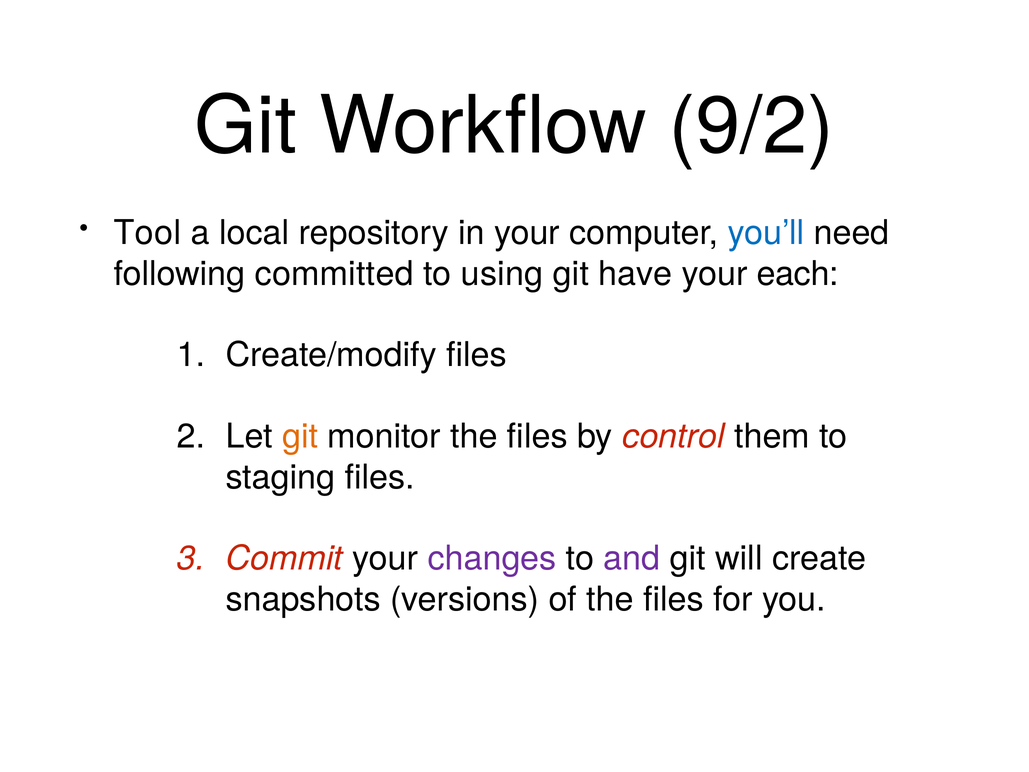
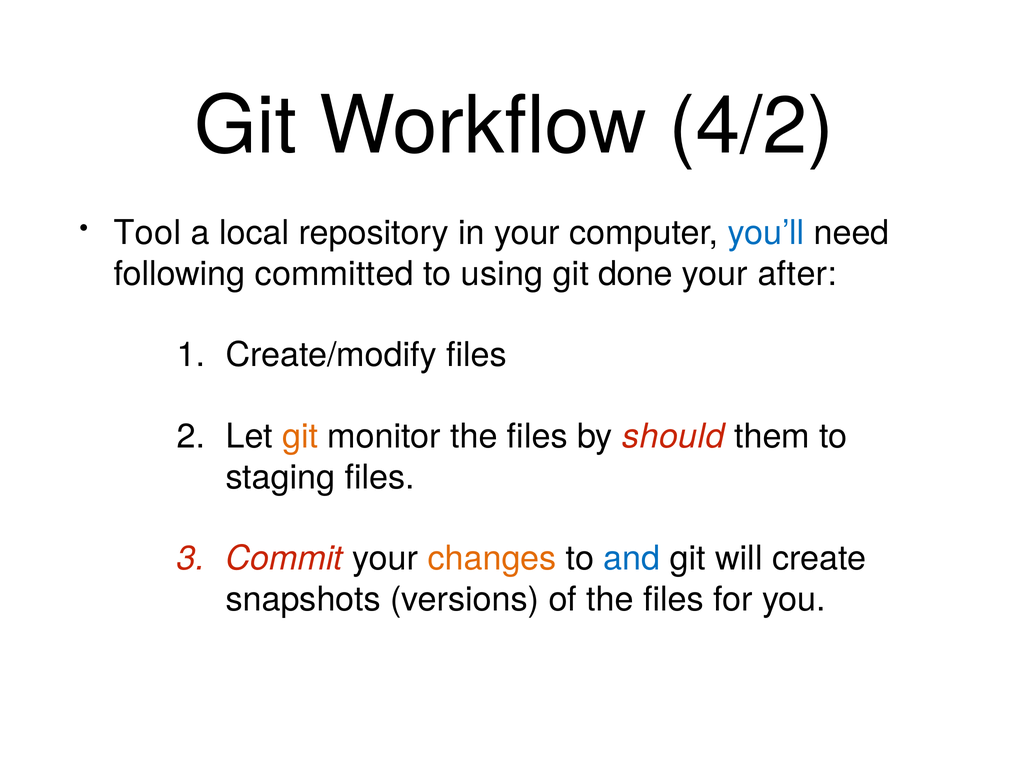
9/2: 9/2 -> 4/2
have: have -> done
each: each -> after
control: control -> should
changes colour: purple -> orange
and colour: purple -> blue
